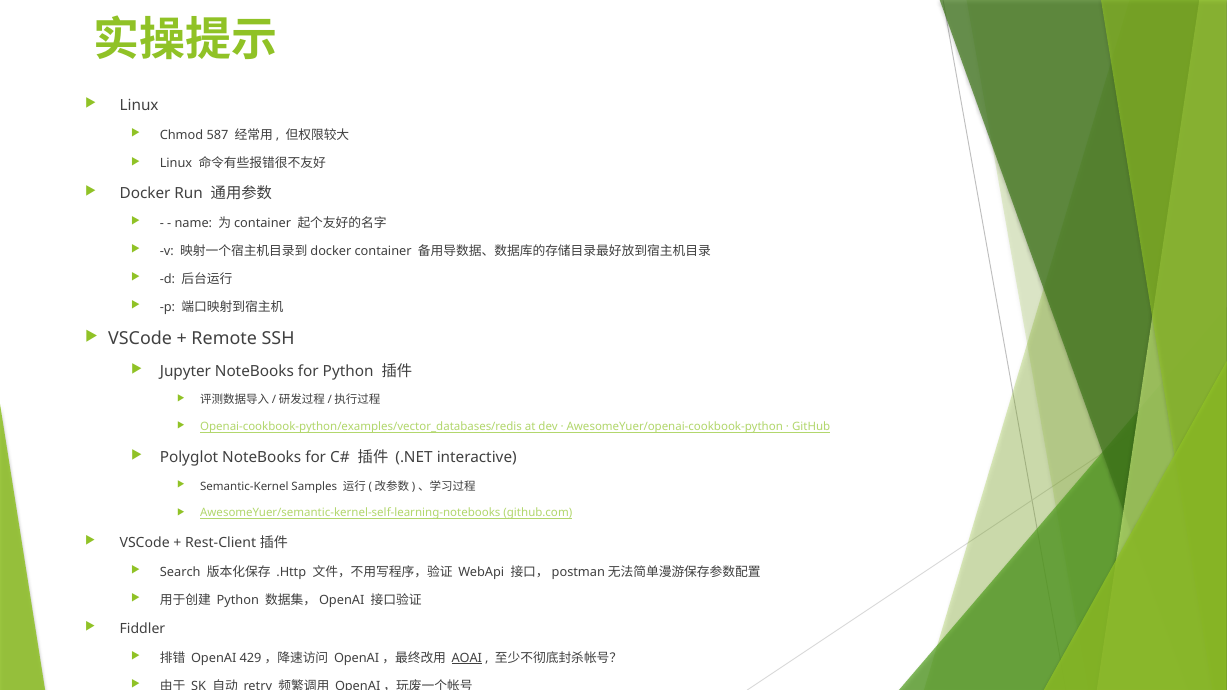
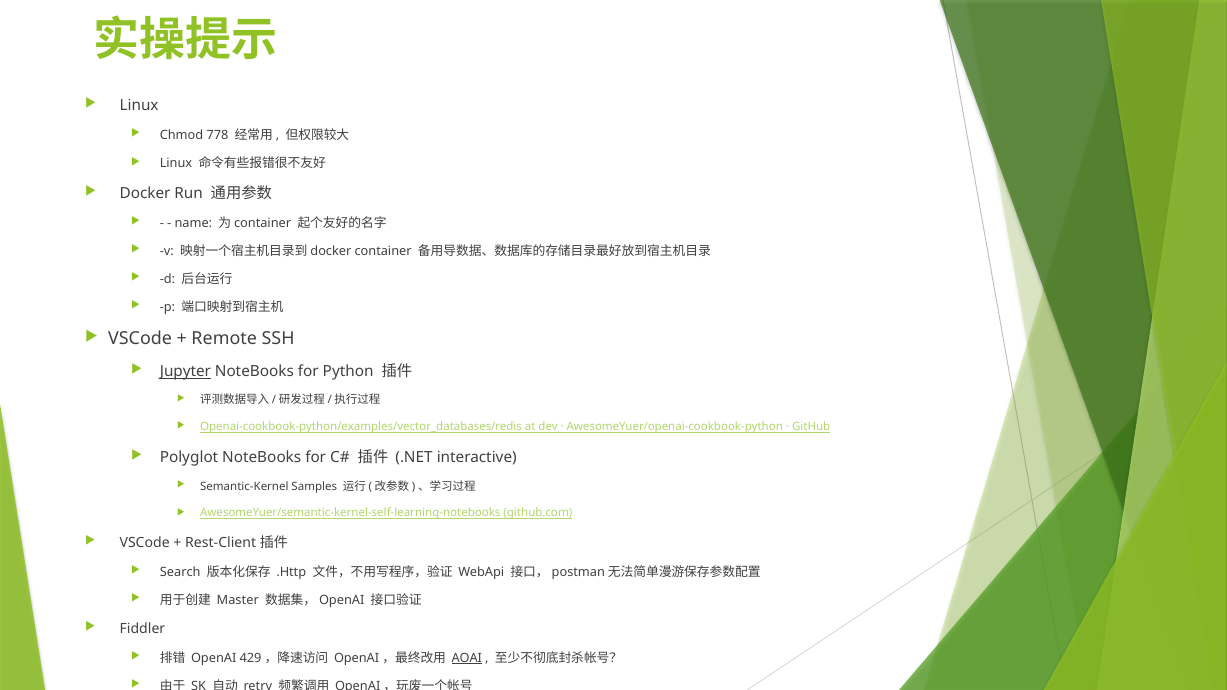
587: 587 -> 778
Jupyter underline: none -> present
Python at (238, 600): Python -> Master
